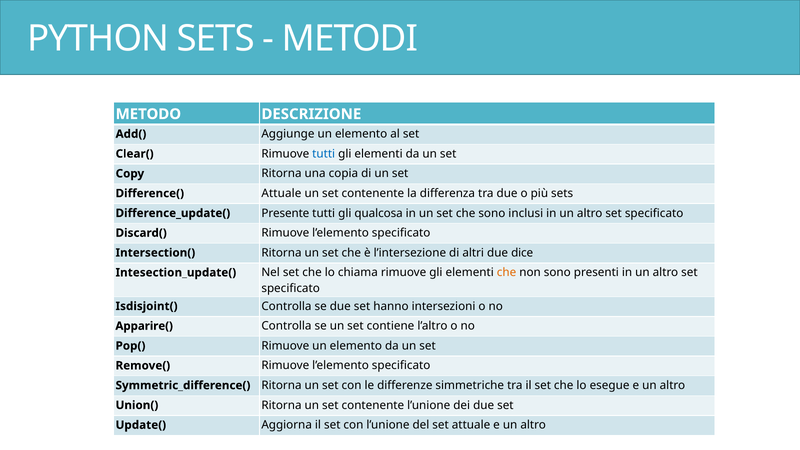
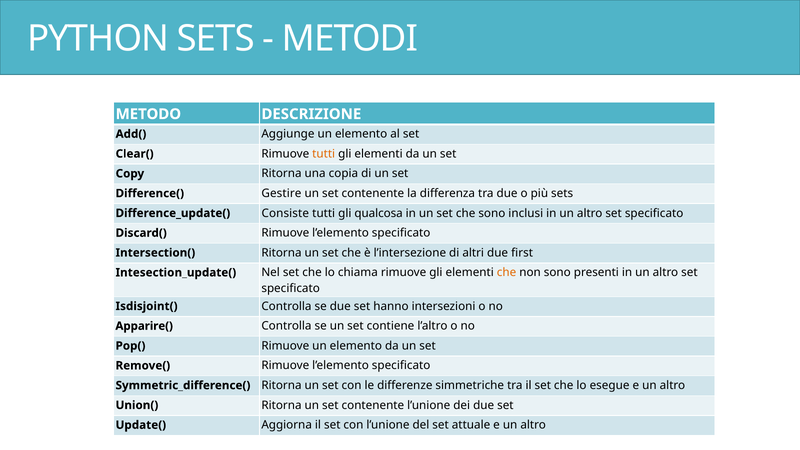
tutti at (324, 154) colour: blue -> orange
Difference( Attuale: Attuale -> Gestire
Presente: Presente -> Consiste
dice: dice -> first
